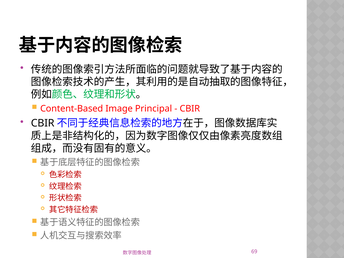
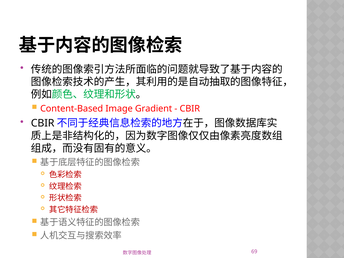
Principal: Principal -> Gradient
